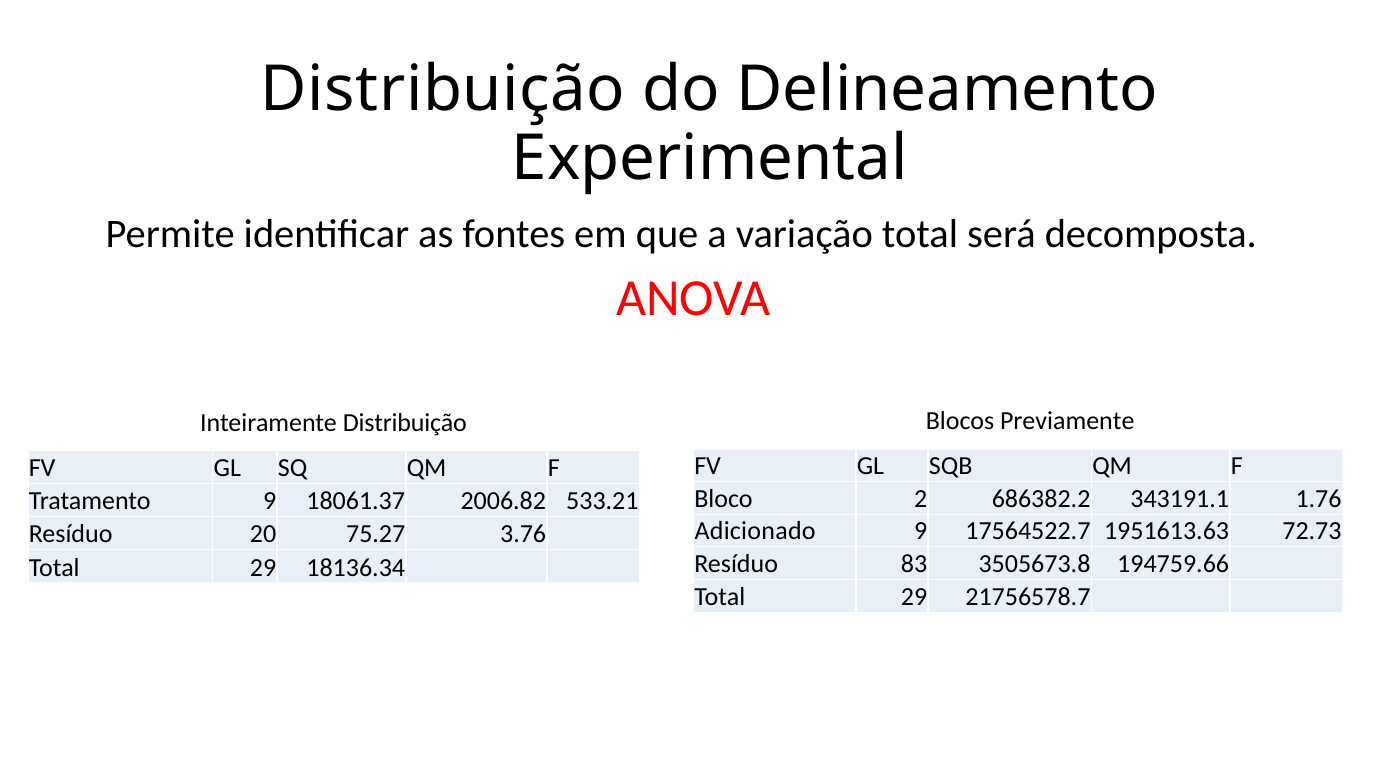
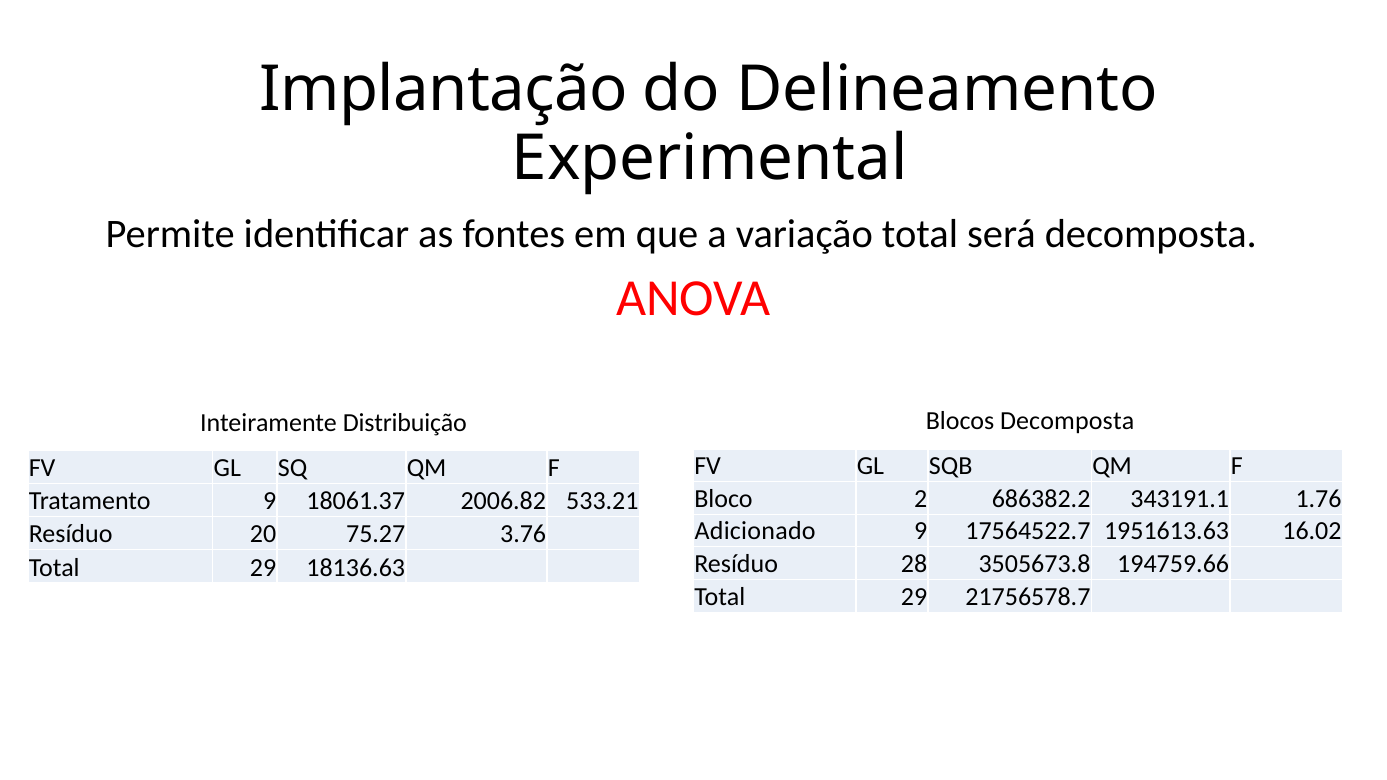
Distribuição at (443, 90): Distribuição -> Implantação
Blocos Previamente: Previamente -> Decomposta
72.73: 72.73 -> 16.02
83: 83 -> 28
18136.34: 18136.34 -> 18136.63
